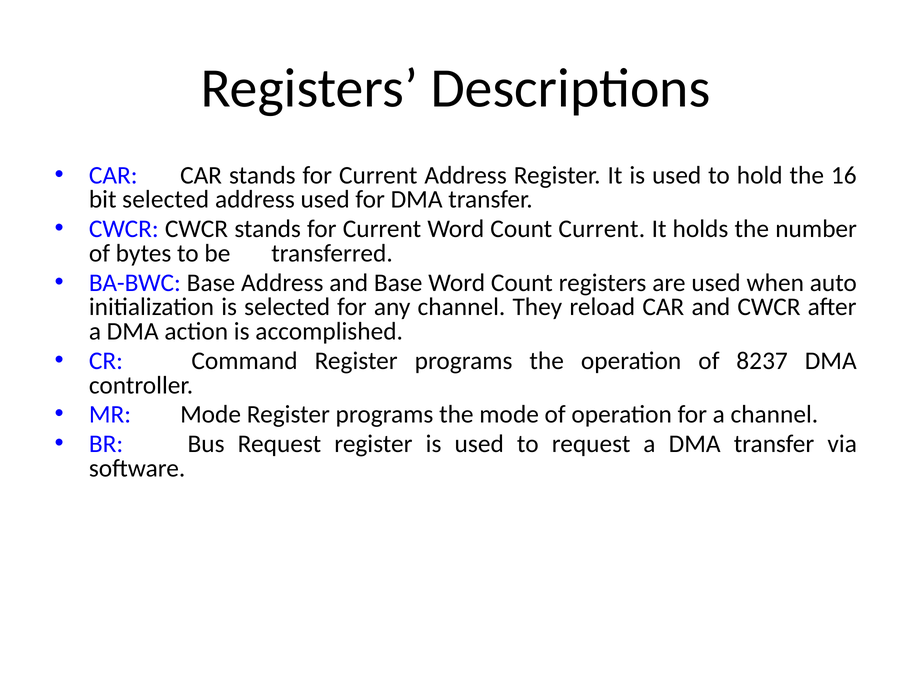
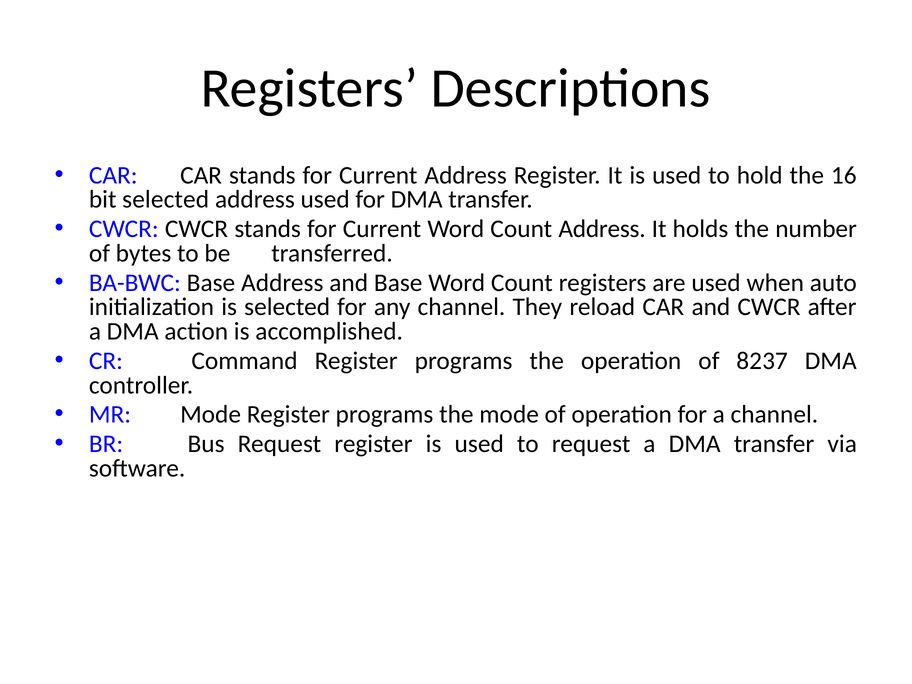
Count Current: Current -> Address
